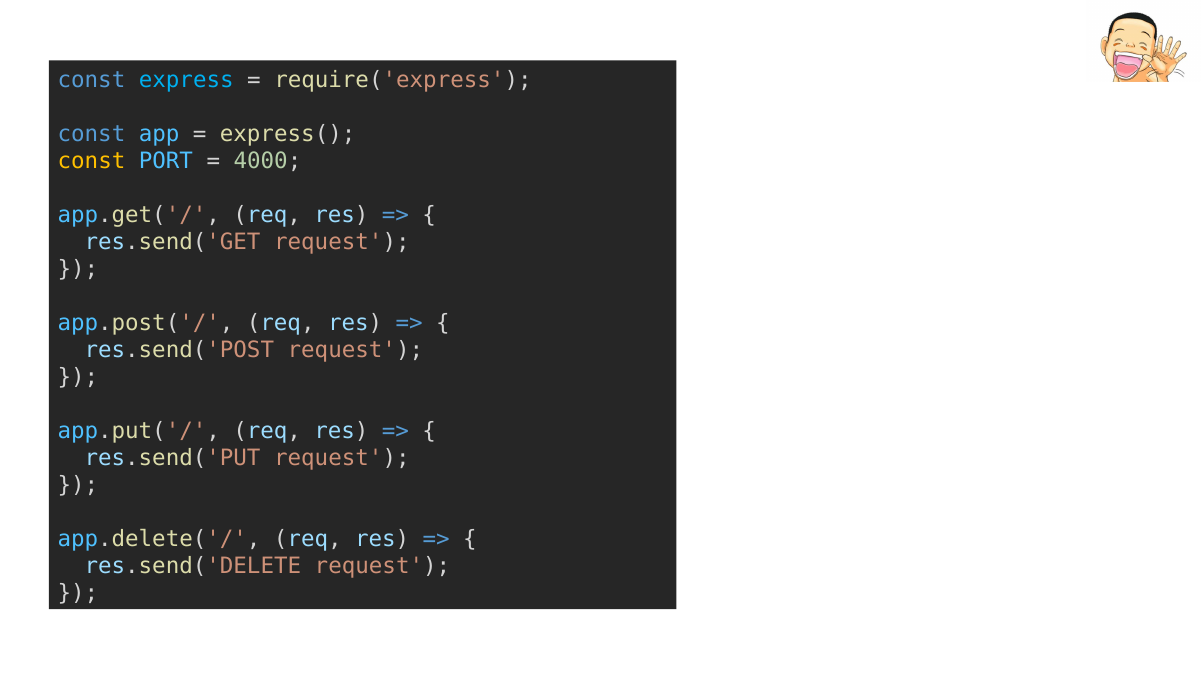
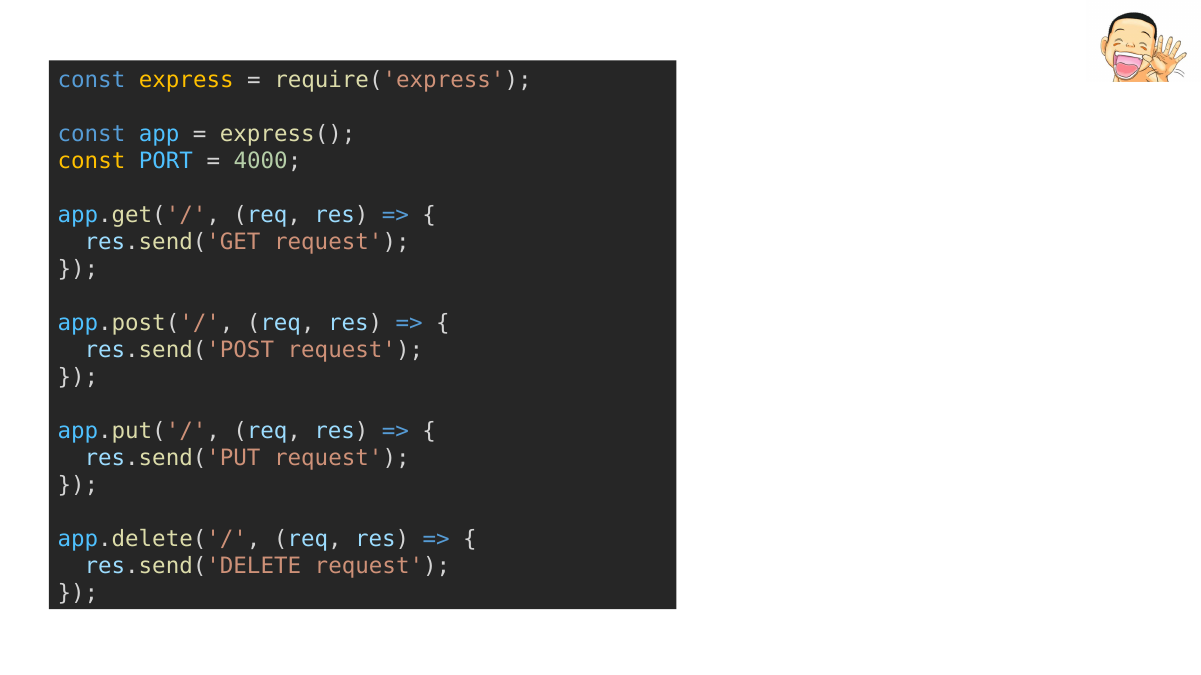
express colour: light blue -> yellow
